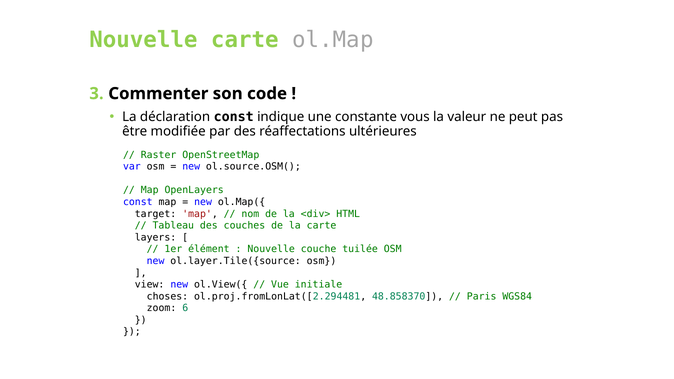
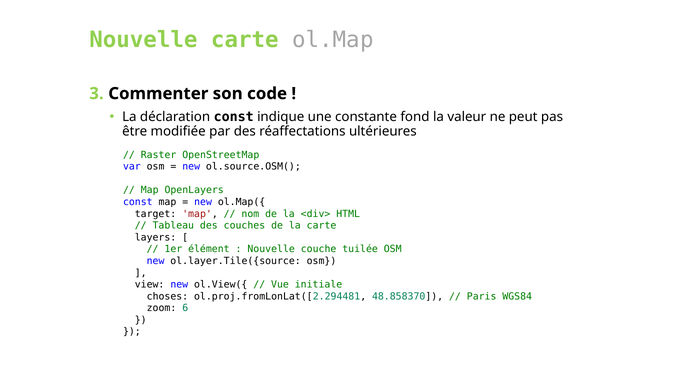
vous: vous -> fond
